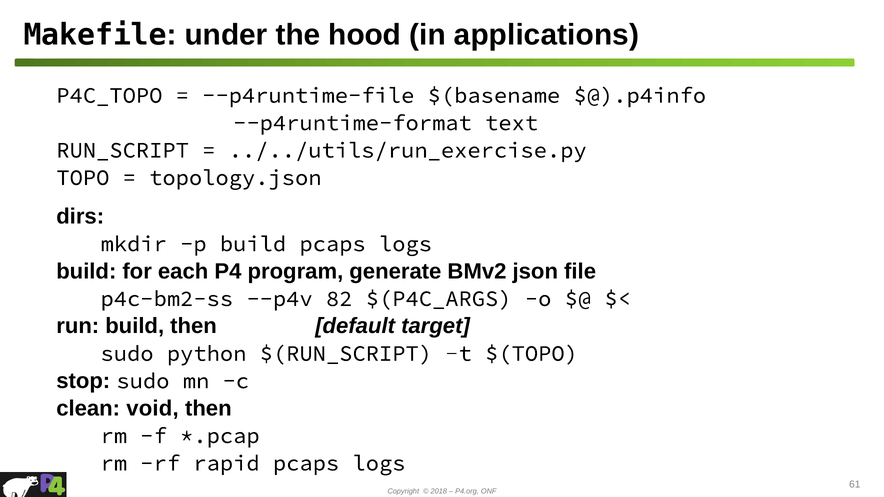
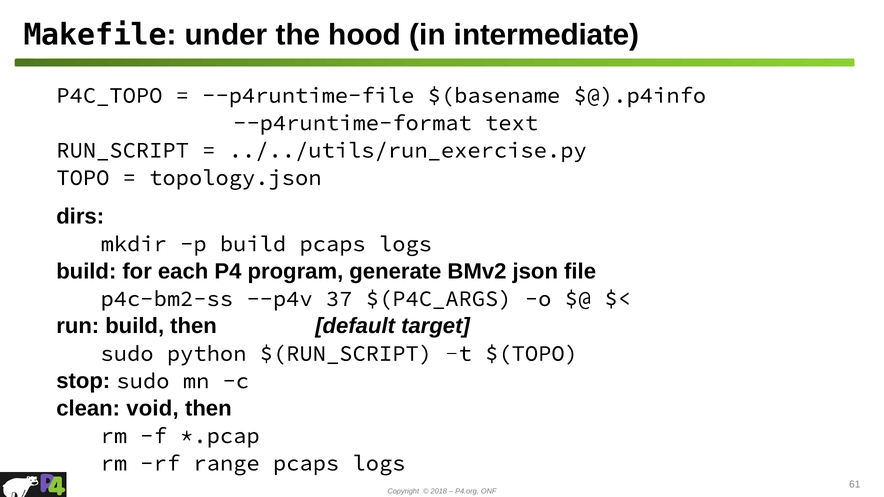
applications: applications -> intermediate
82: 82 -> 37
rapid: rapid -> range
